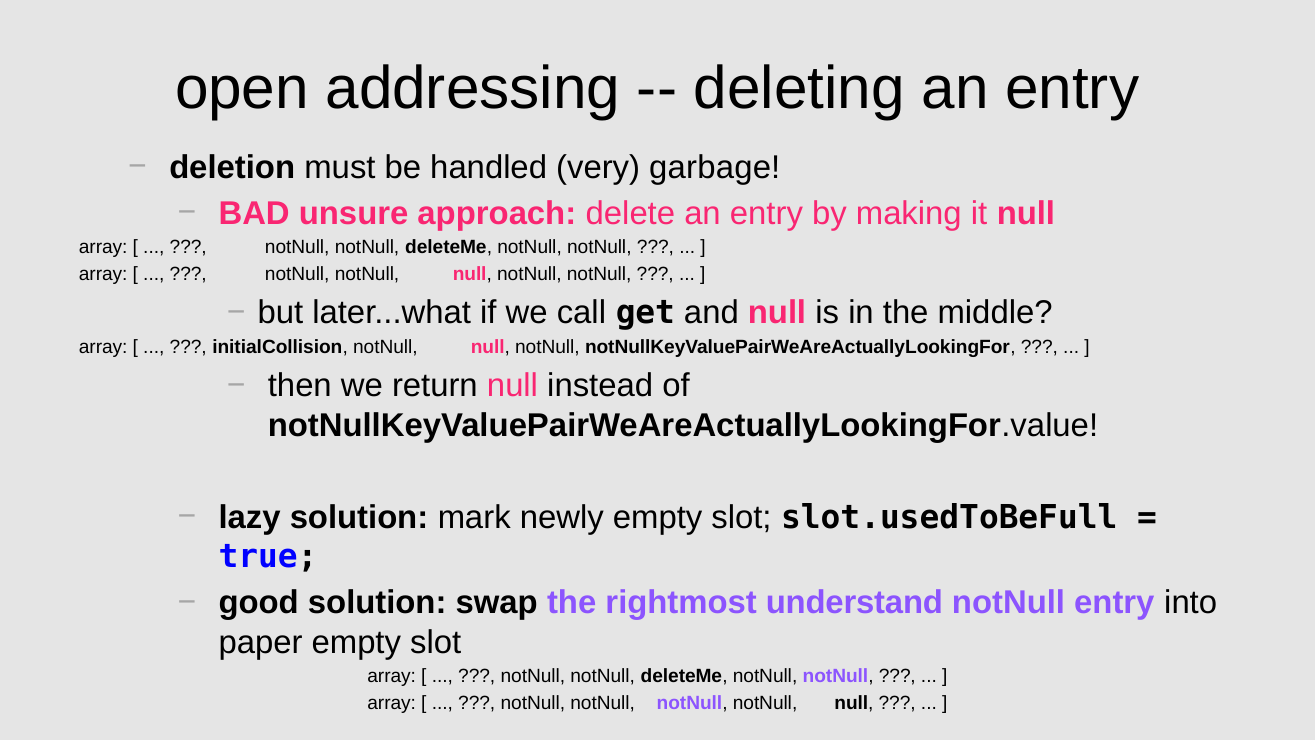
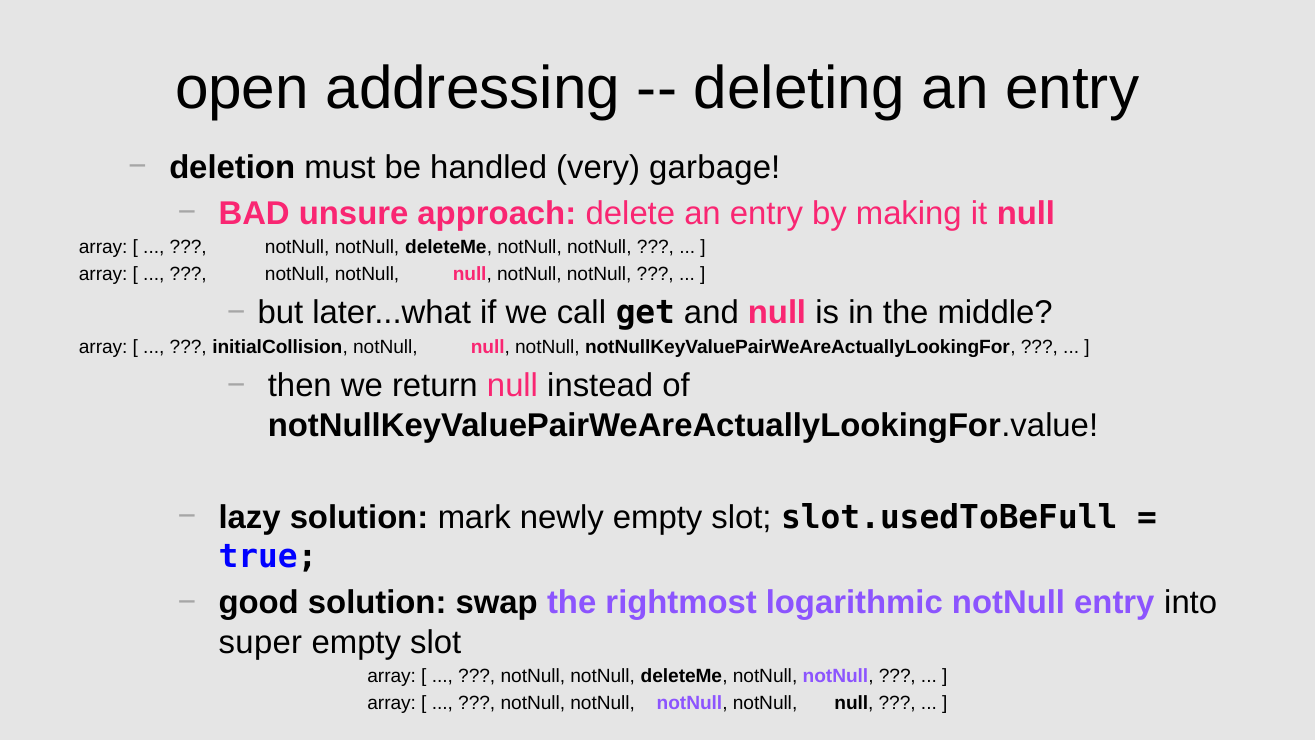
understand: understand -> logarithmic
paper: paper -> super
